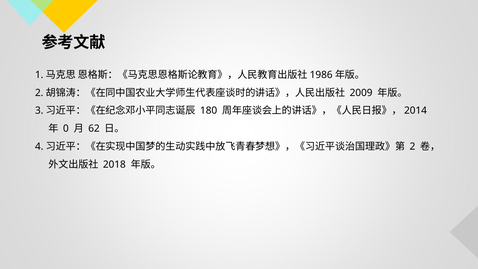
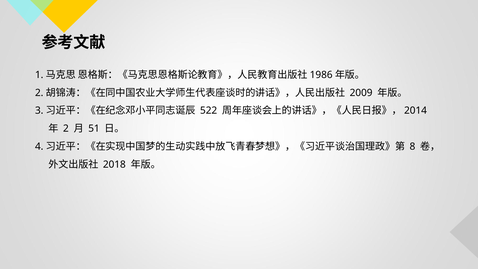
180: 180 -> 522
0 at (66, 129): 0 -> 2
62: 62 -> 51
2 at (412, 146): 2 -> 8
